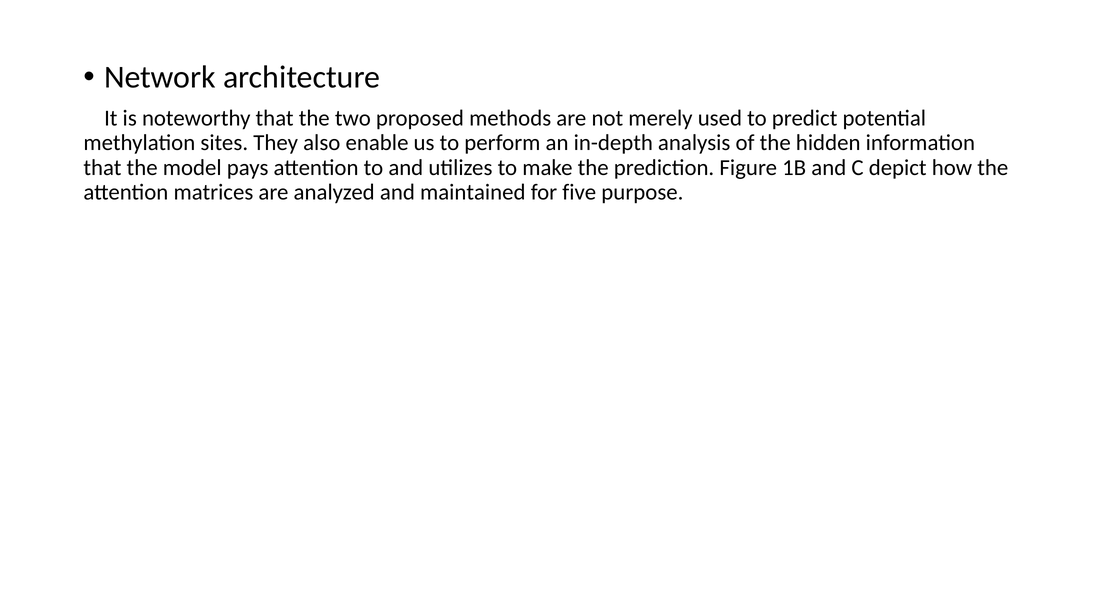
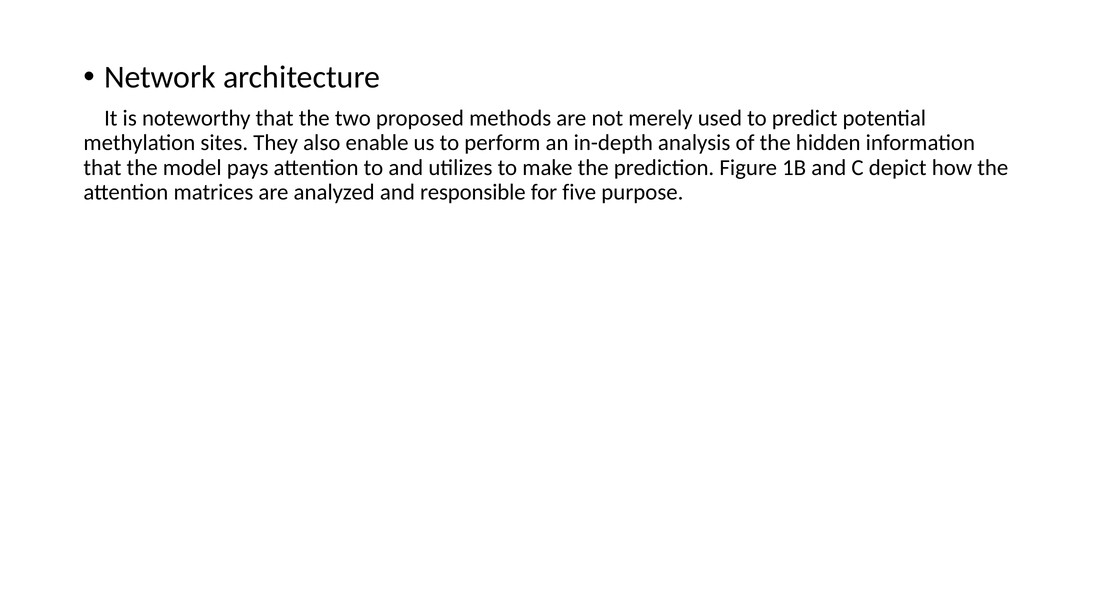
maintained: maintained -> responsible
